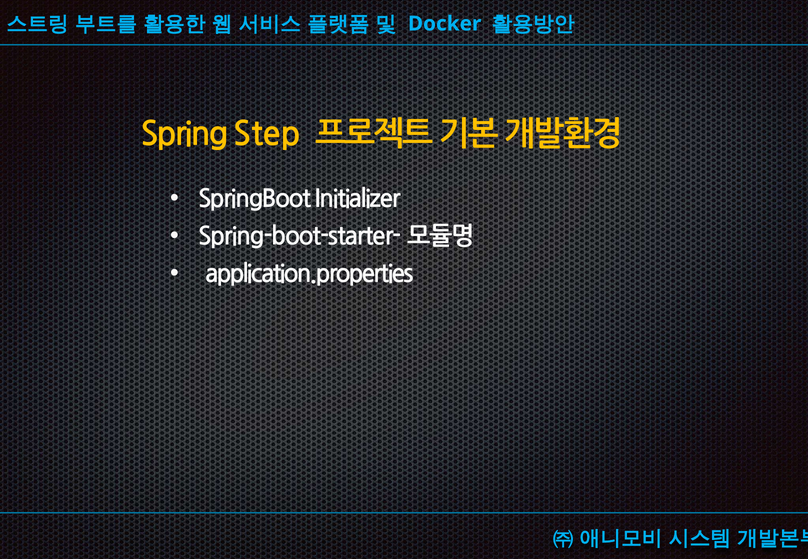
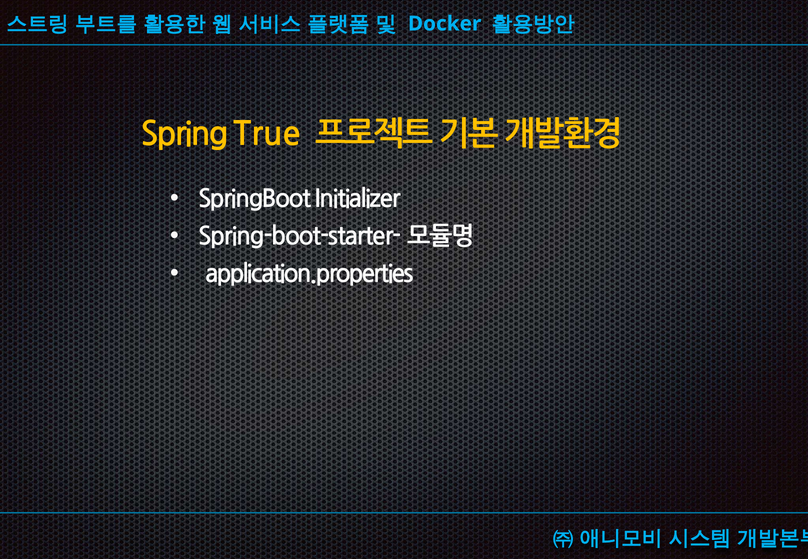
Step: Step -> True
